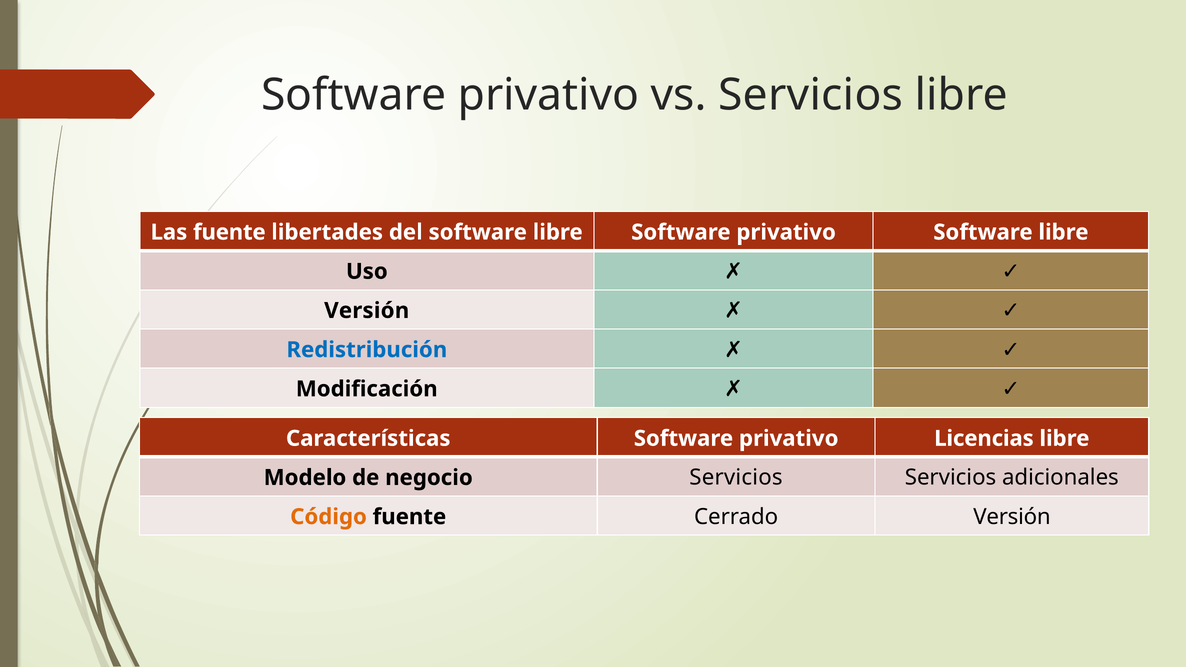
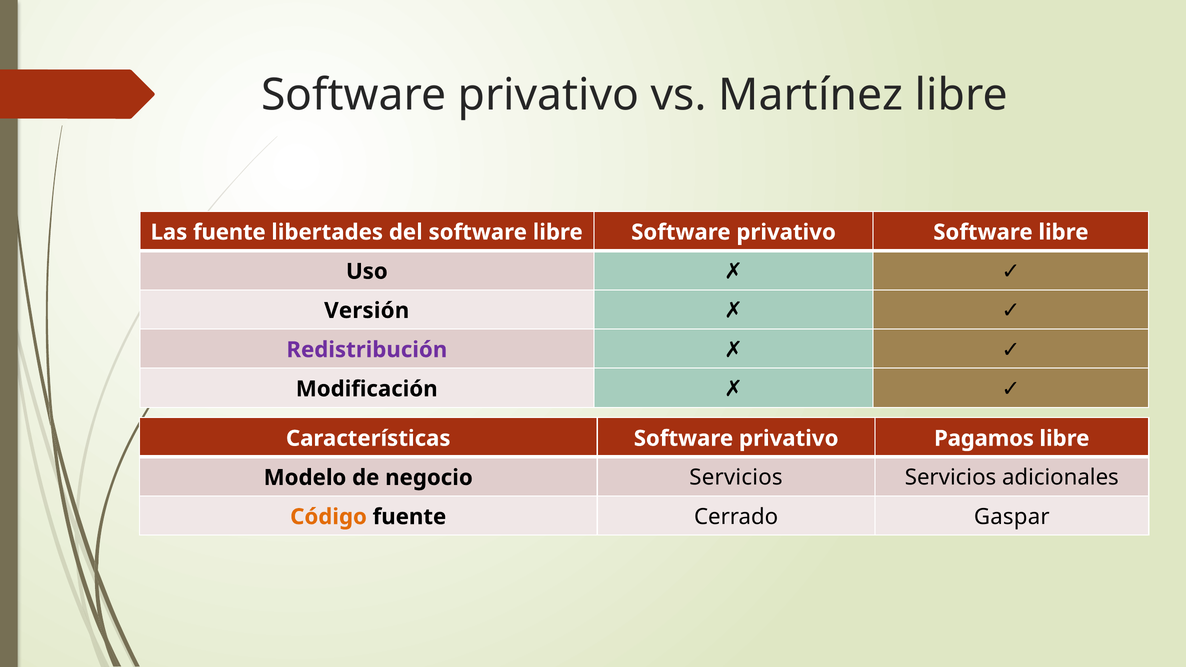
vs Servicios: Servicios -> Martínez
Redistribución colour: blue -> purple
Licencias: Licencias -> Pagamos
Cerrado Versión: Versión -> Gaspar
